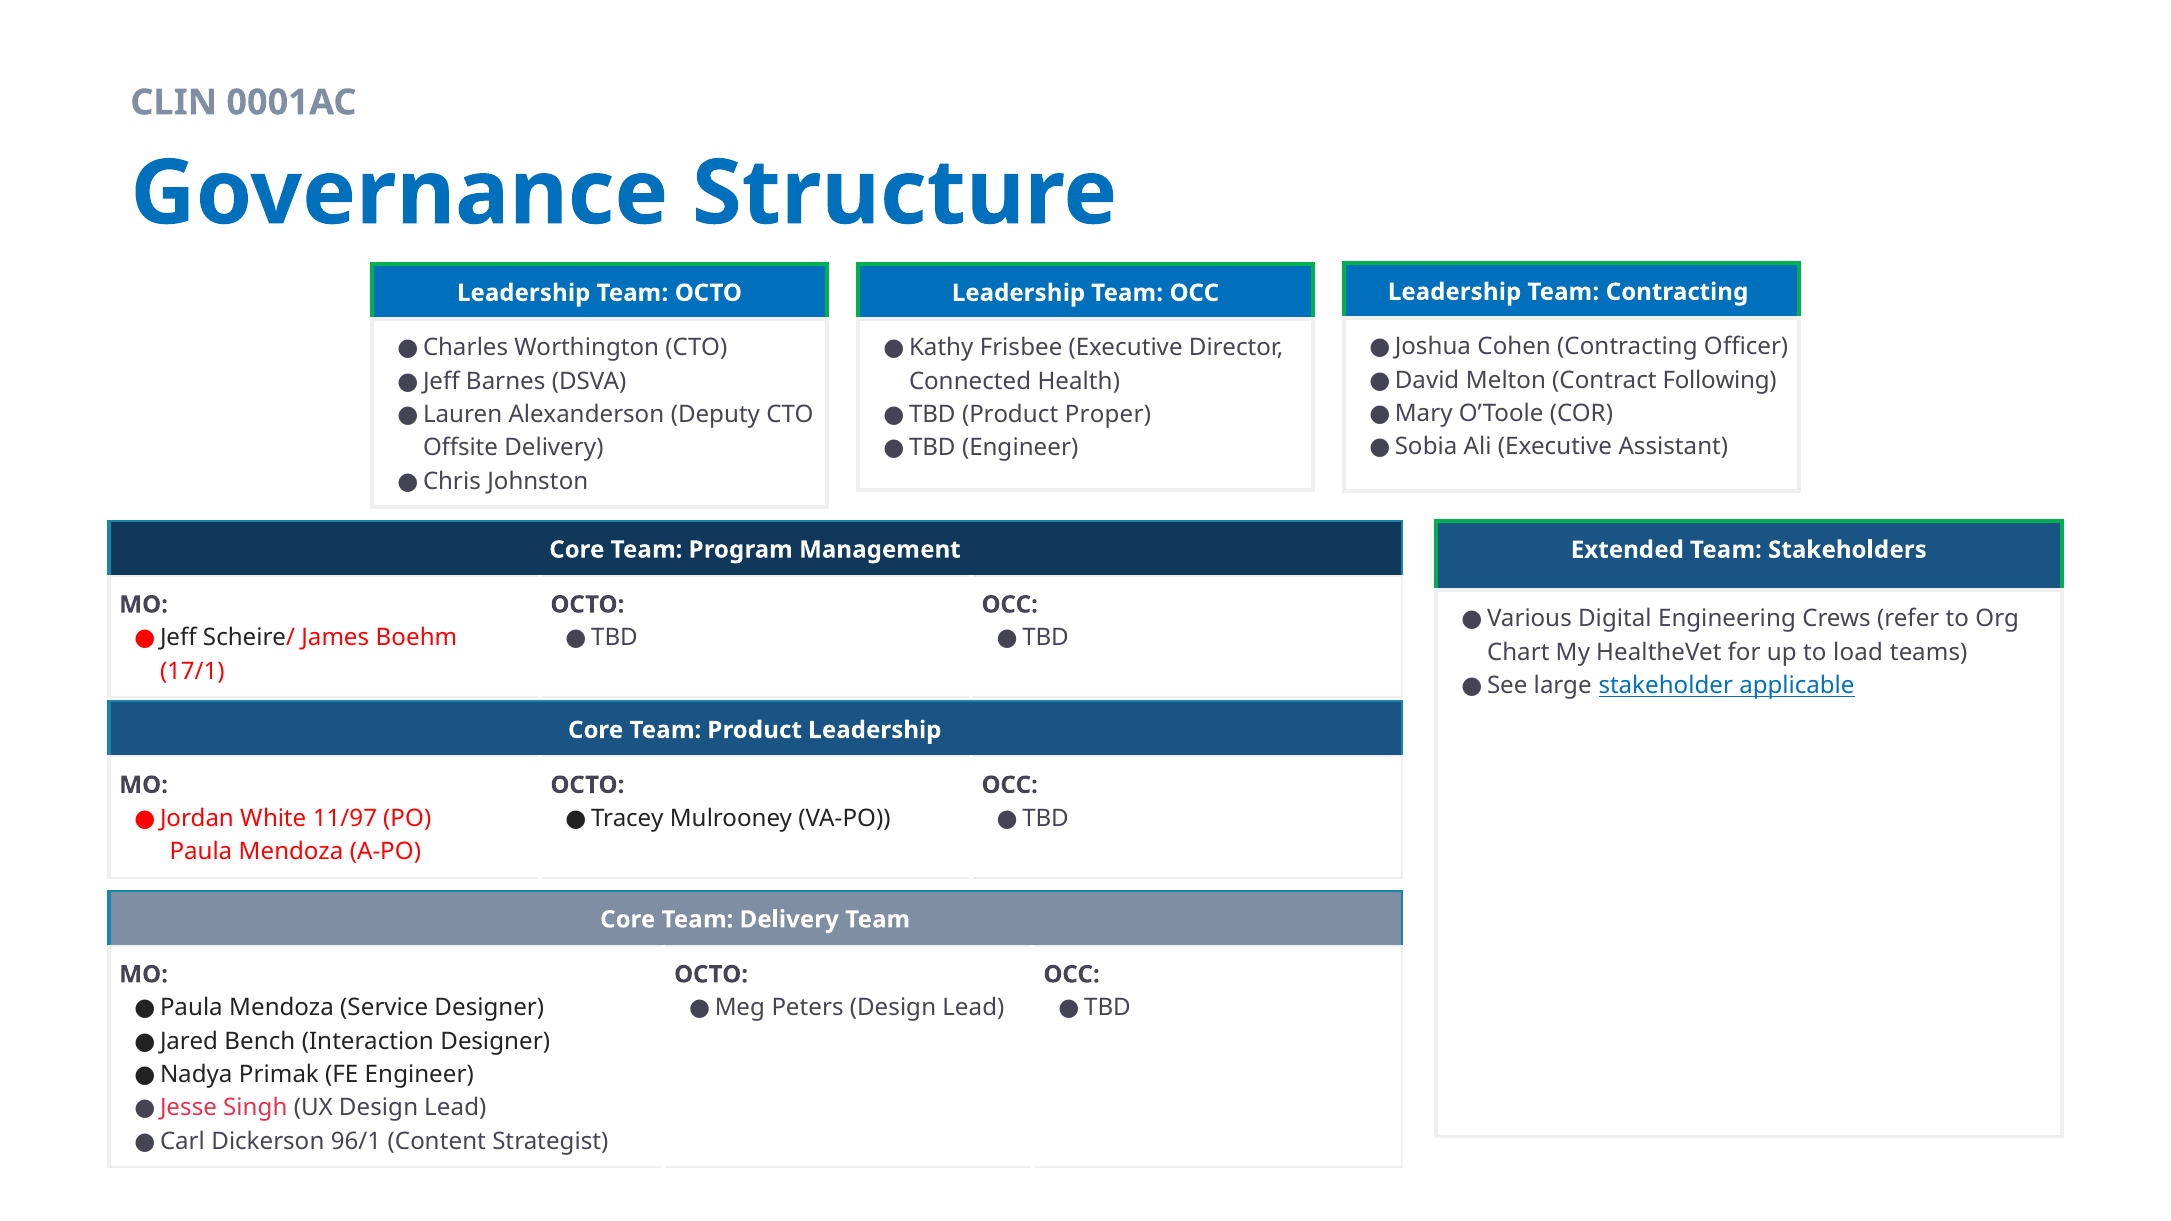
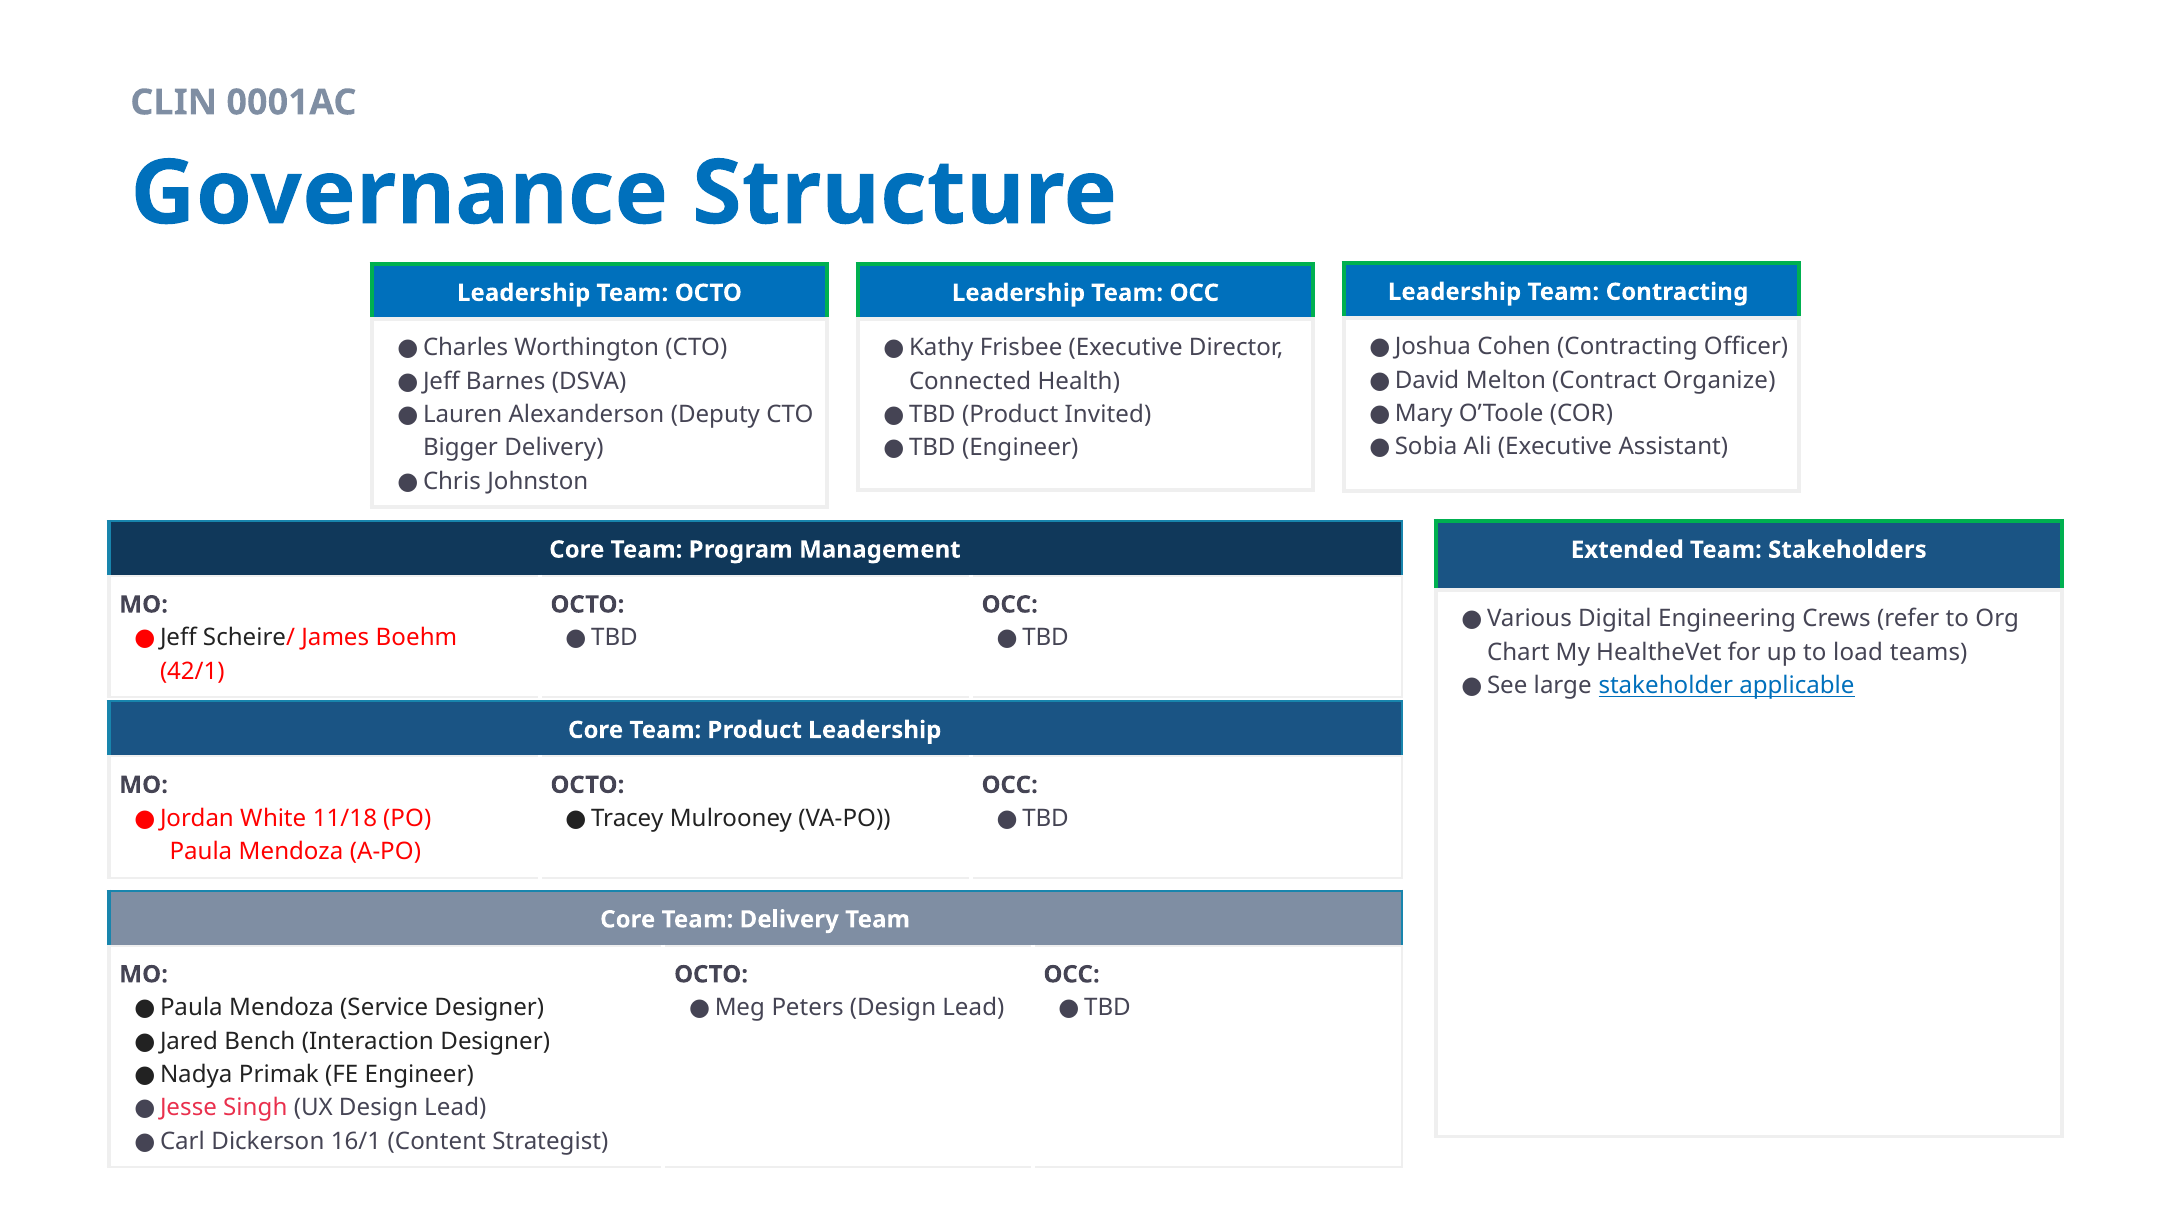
Following: Following -> Organize
Proper: Proper -> Invited
Offsite: Offsite -> Bigger
17/1: 17/1 -> 42/1
11/97: 11/97 -> 11/18
96/1: 96/1 -> 16/1
